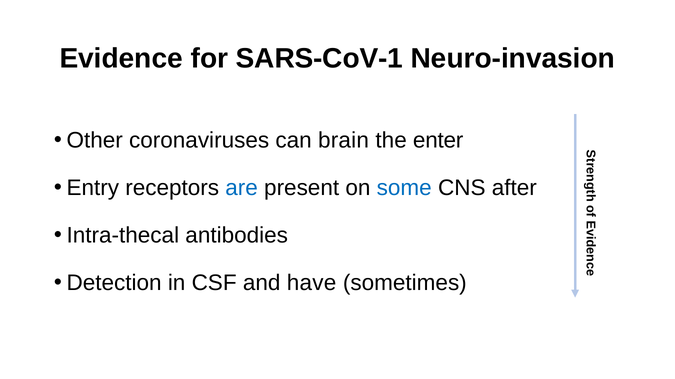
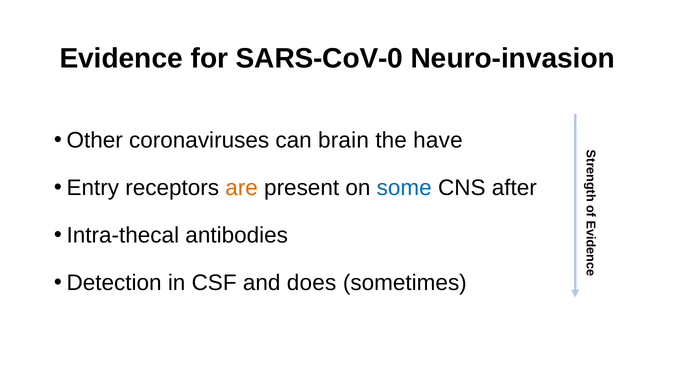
SARS-CoV-1: SARS-CoV-1 -> SARS-CoV-0
enter: enter -> have
are colour: blue -> orange
have: have -> does
